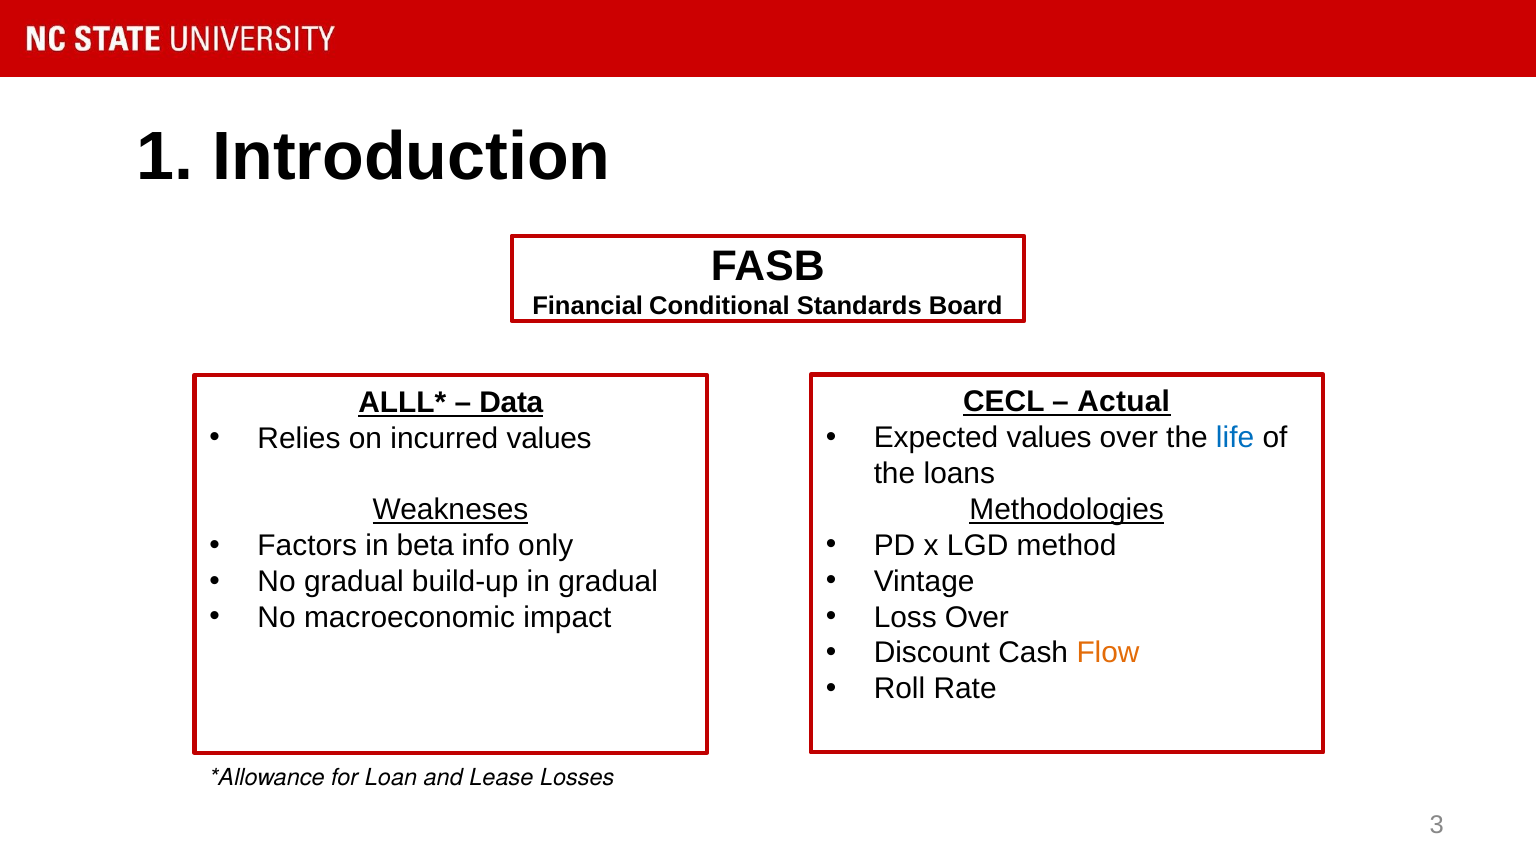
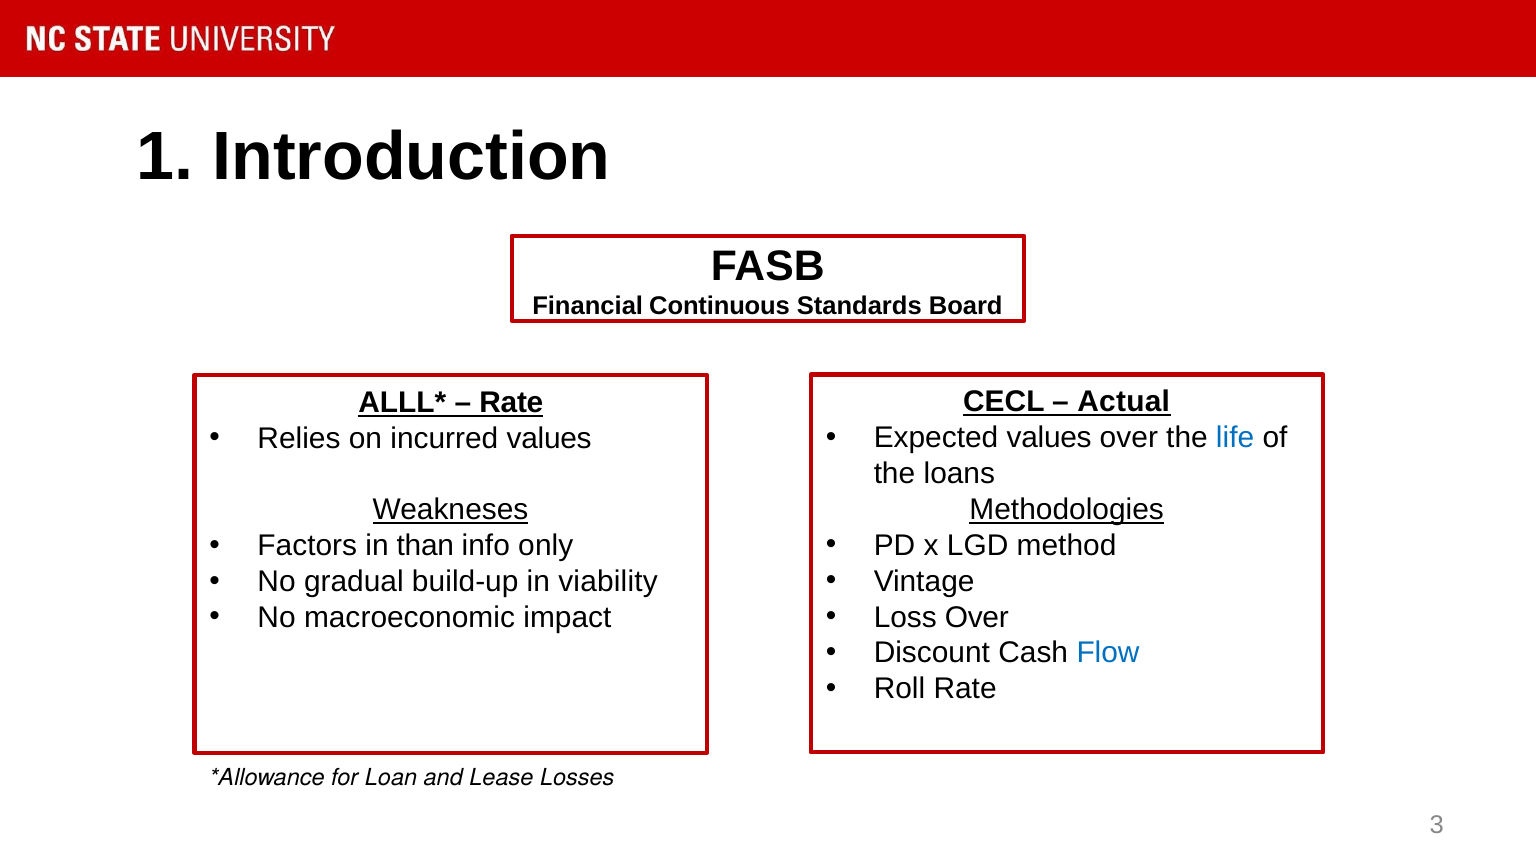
Conditional: Conditional -> Continuous
Data at (511, 403): Data -> Rate
beta: beta -> than
in gradual: gradual -> viability
Flow colour: orange -> blue
